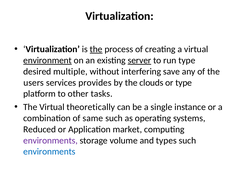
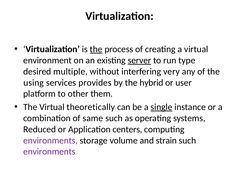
environment underline: present -> none
save: save -> very
users: users -> using
clouds: clouds -> hybrid
or type: type -> user
tasks: tasks -> them
single underline: none -> present
market: market -> centers
types: types -> strain
environments at (49, 152) colour: blue -> purple
